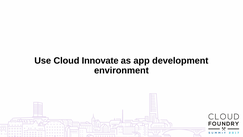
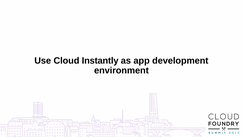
Innovate: Innovate -> Instantly
